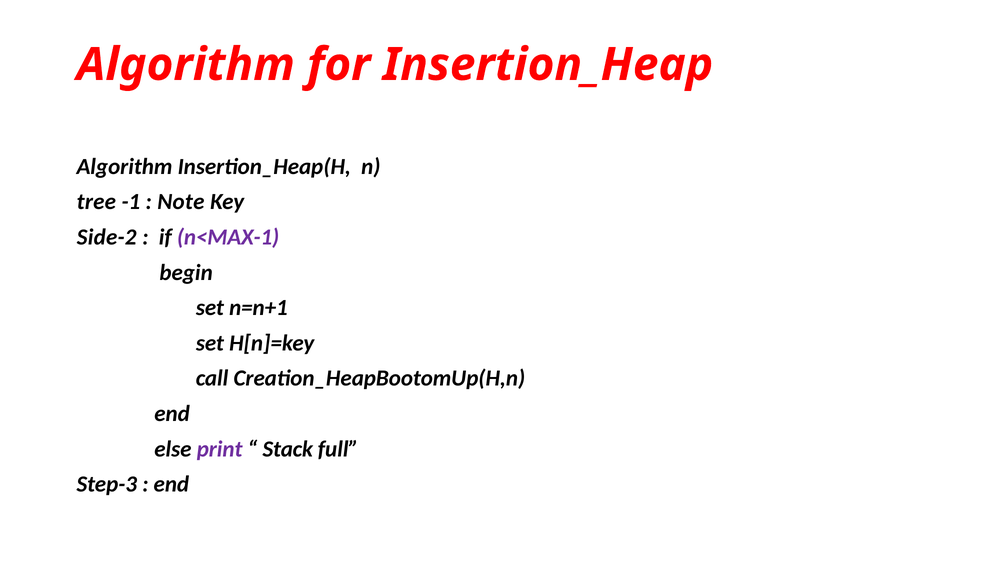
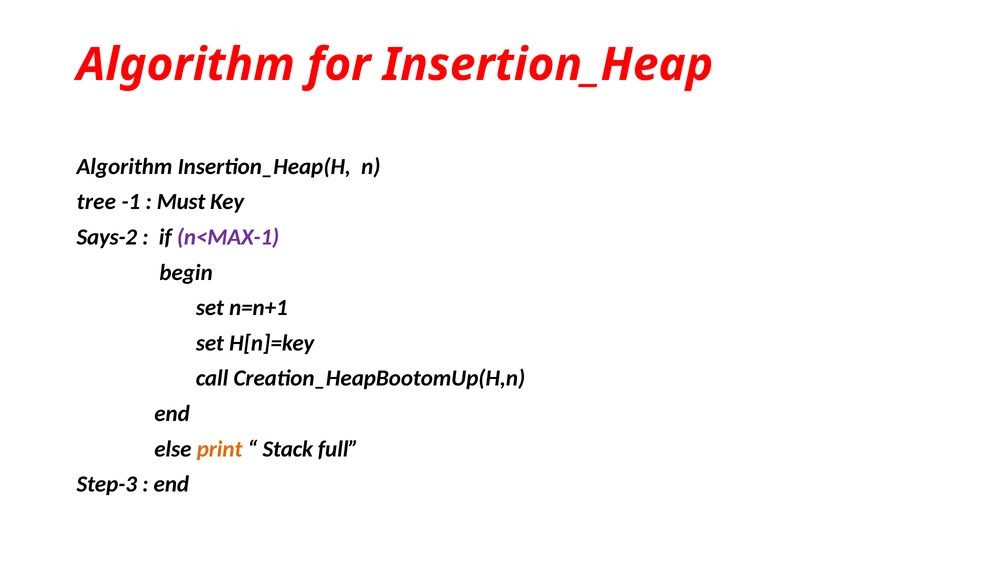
Note: Note -> Must
Side-2: Side-2 -> Says-2
print colour: purple -> orange
